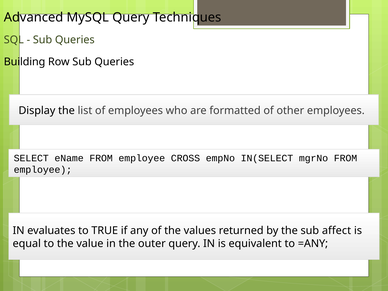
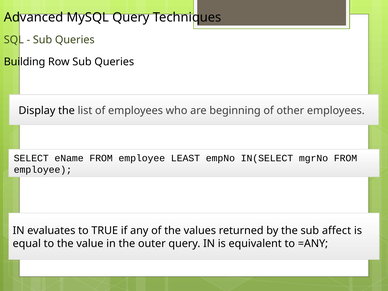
formatted: formatted -> beginning
CROSS: CROSS -> LEAST
